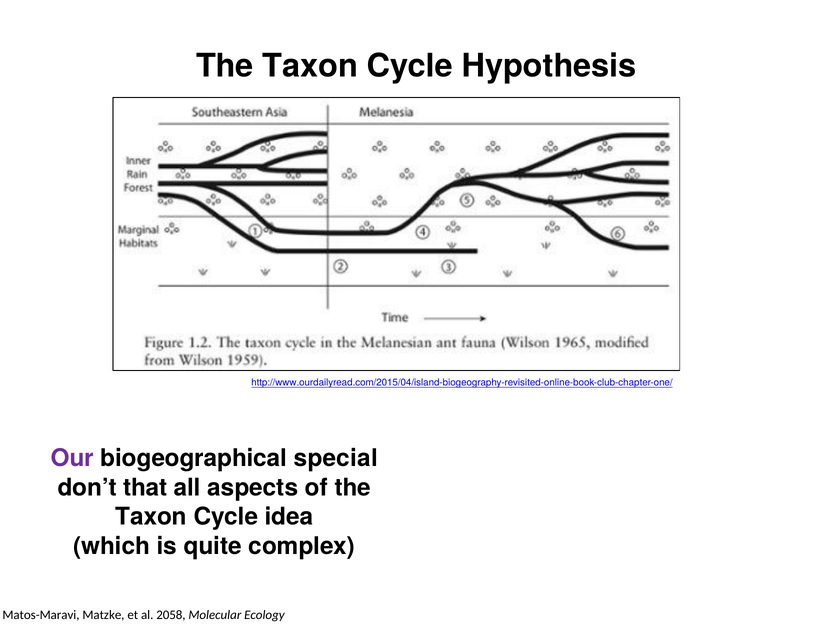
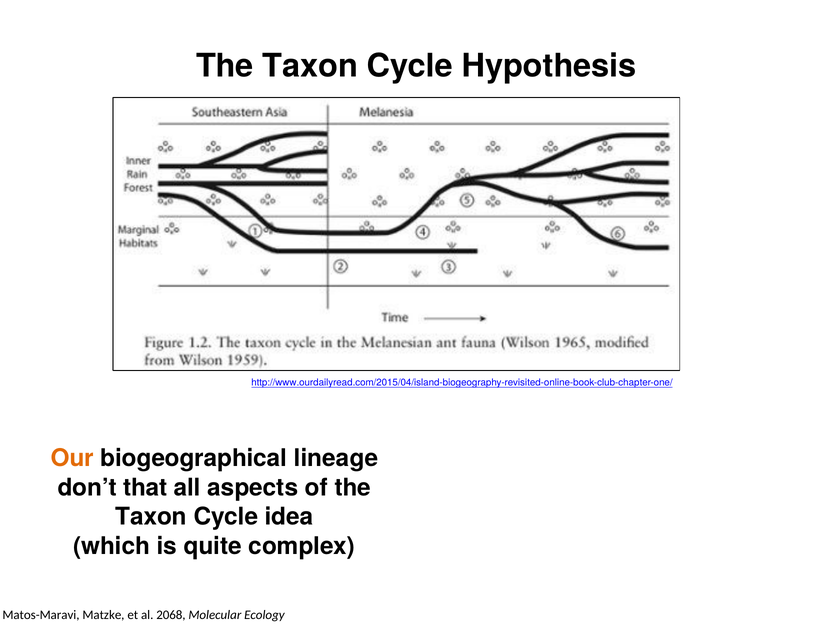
Our colour: purple -> orange
special: special -> lineage
2058: 2058 -> 2068
